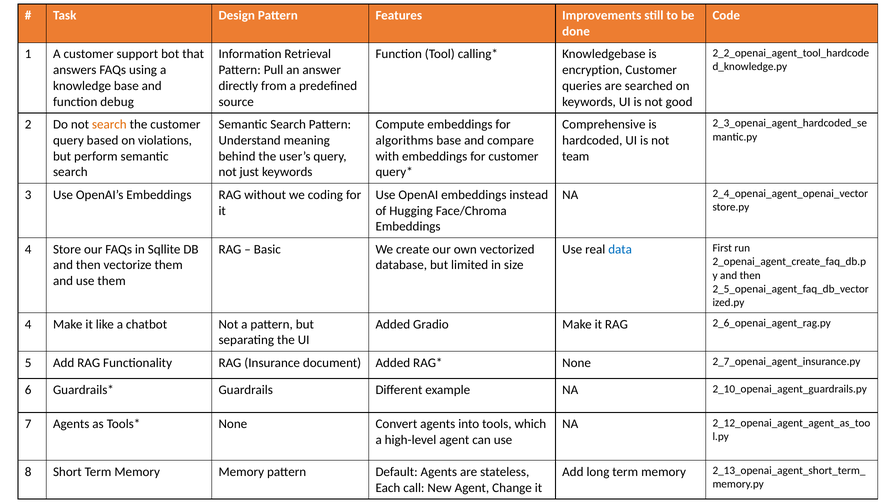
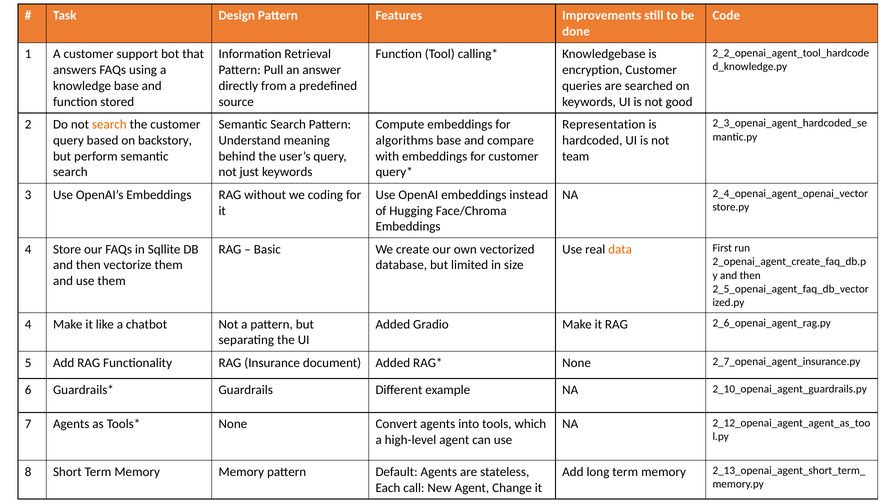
debug: debug -> stored
Comprehensive: Comprehensive -> Representation
violations: violations -> backstory
data colour: blue -> orange
